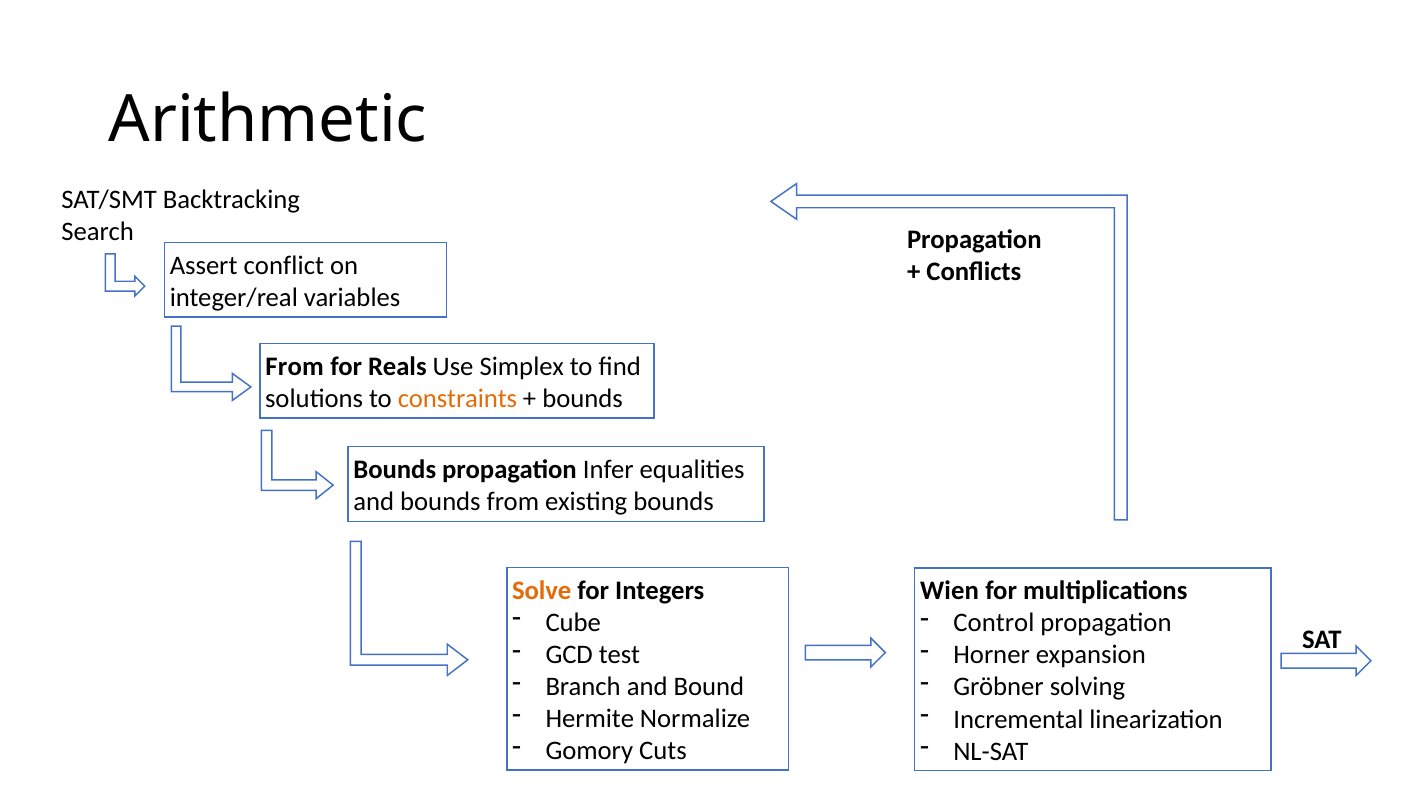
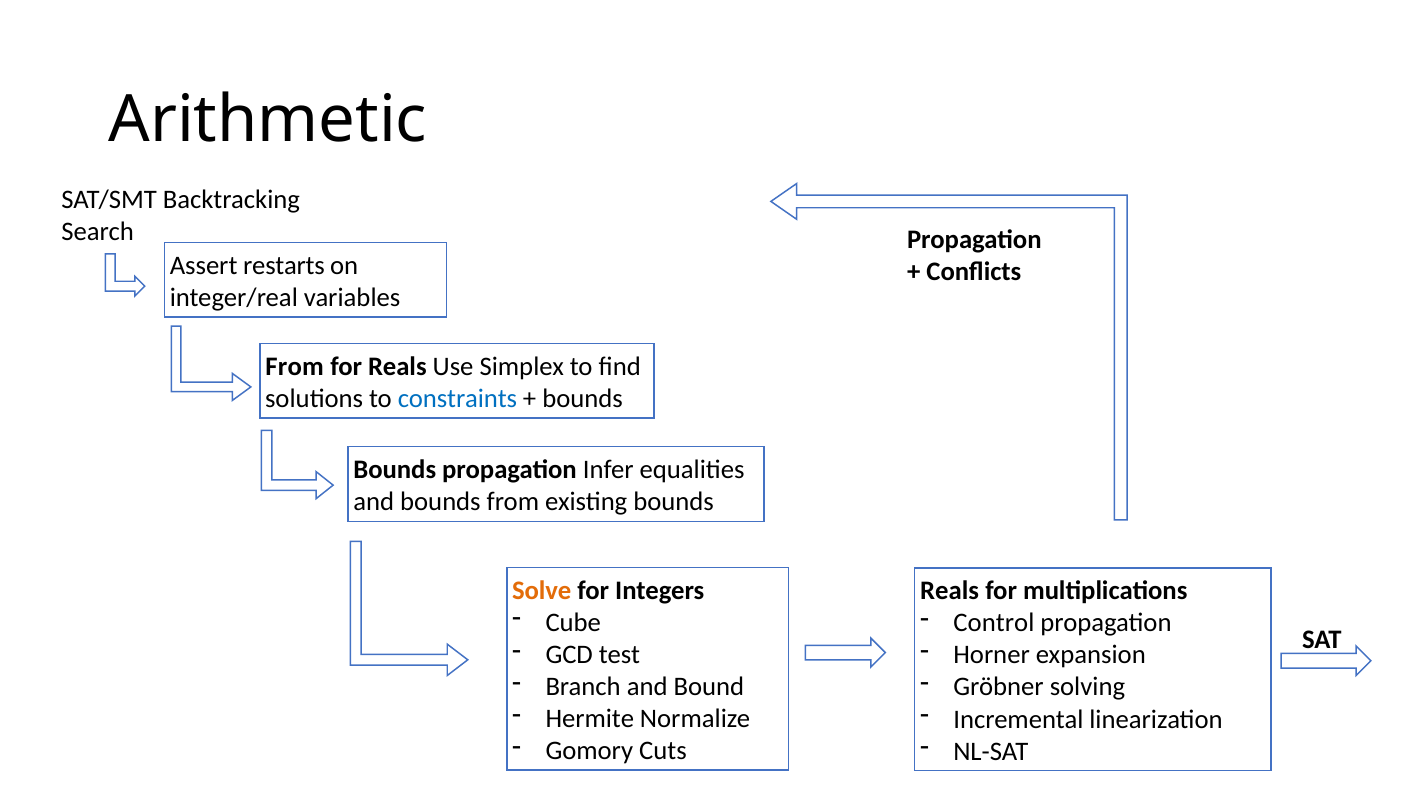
conflict: conflict -> restarts
constraints colour: orange -> blue
Wien at (950, 591): Wien -> Reals
